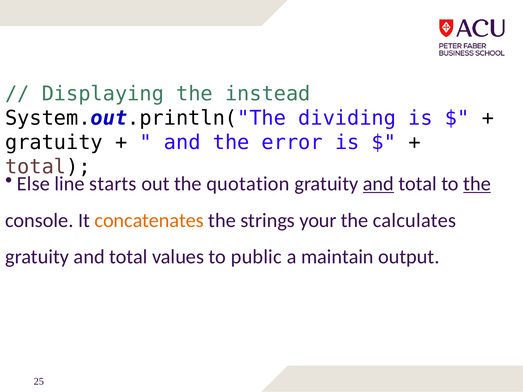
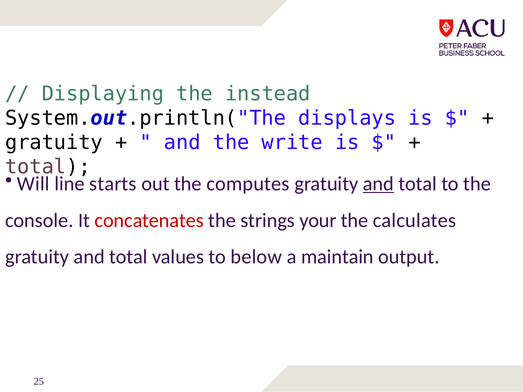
dividing: dividing -> displays
error: error -> write
Else: Else -> Will
quotation: quotation -> computes
the at (477, 184) underline: present -> none
concatenates colour: orange -> red
public: public -> below
